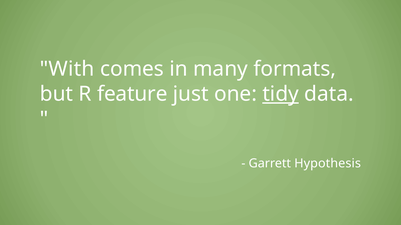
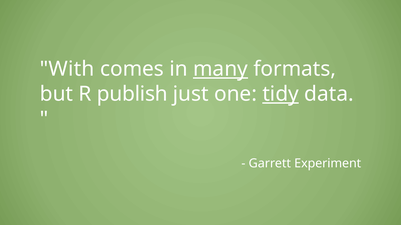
many underline: none -> present
feature: feature -> publish
Hypothesis: Hypothesis -> Experiment
